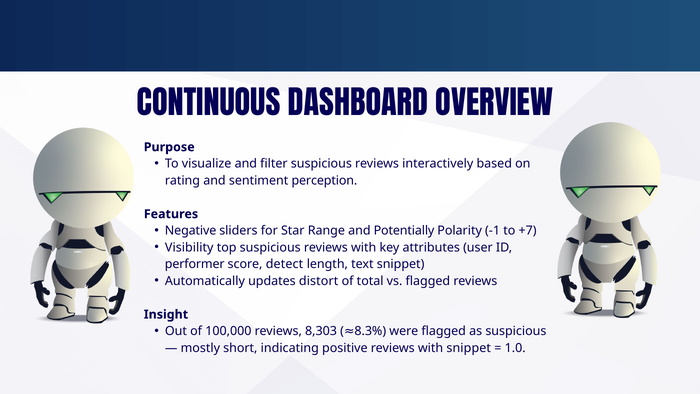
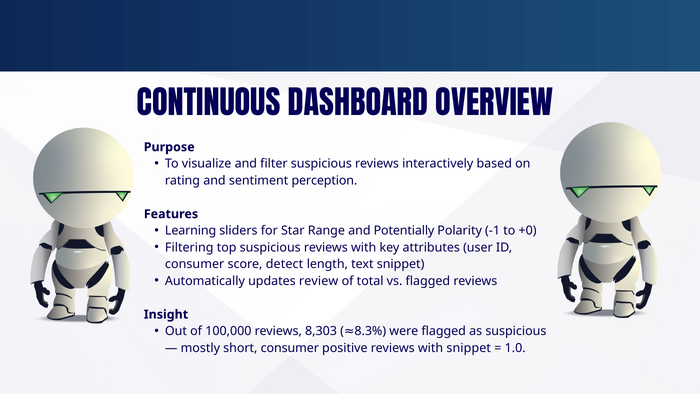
Negative: Negative -> Learning
+7: +7 -> +0
Visibility: Visibility -> Filtering
performer at (195, 264): performer -> consumer
distort: distort -> review
short indicating: indicating -> consumer
